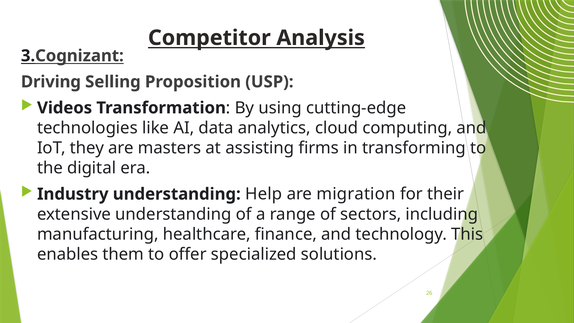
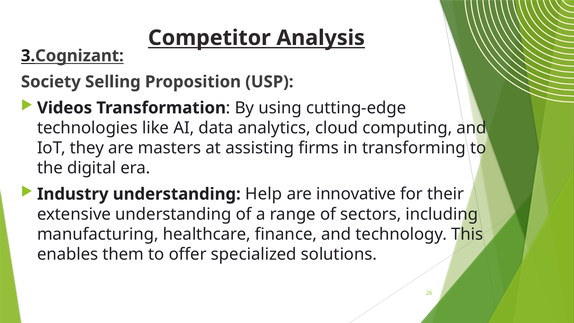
Driving: Driving -> Society
migration: migration -> innovative
